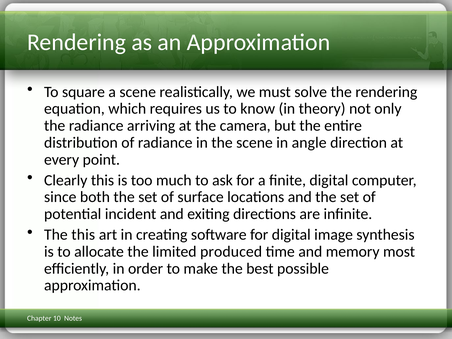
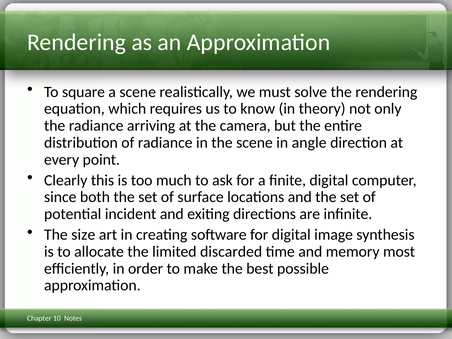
The this: this -> size
produced: produced -> discarded
